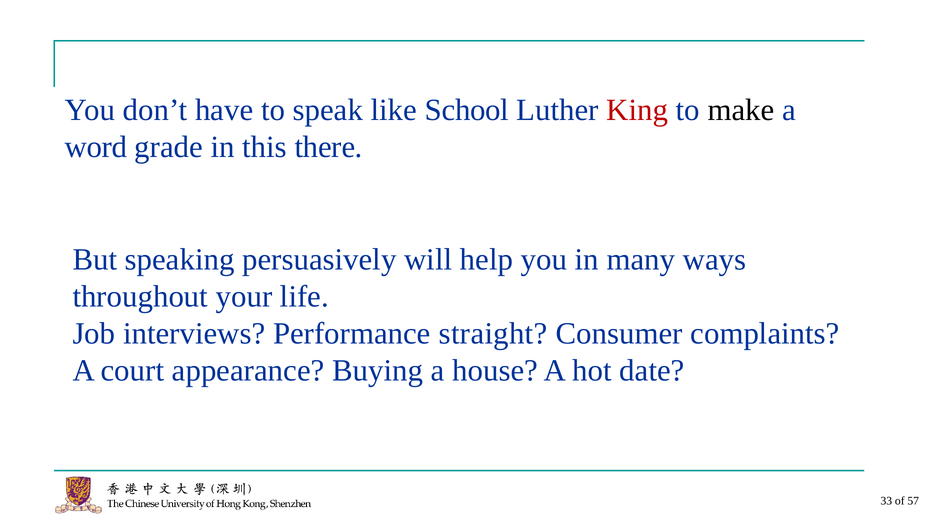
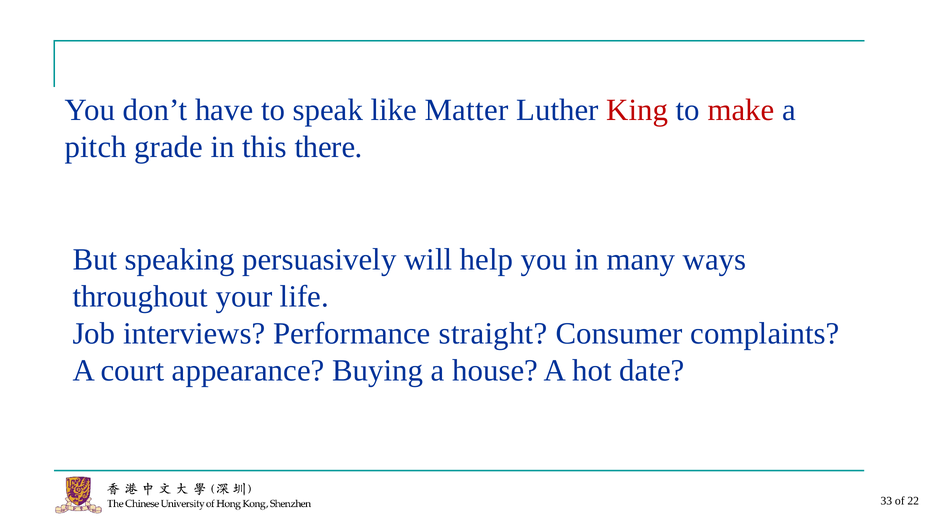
School: School -> Matter
make colour: black -> red
word: word -> pitch
57: 57 -> 22
